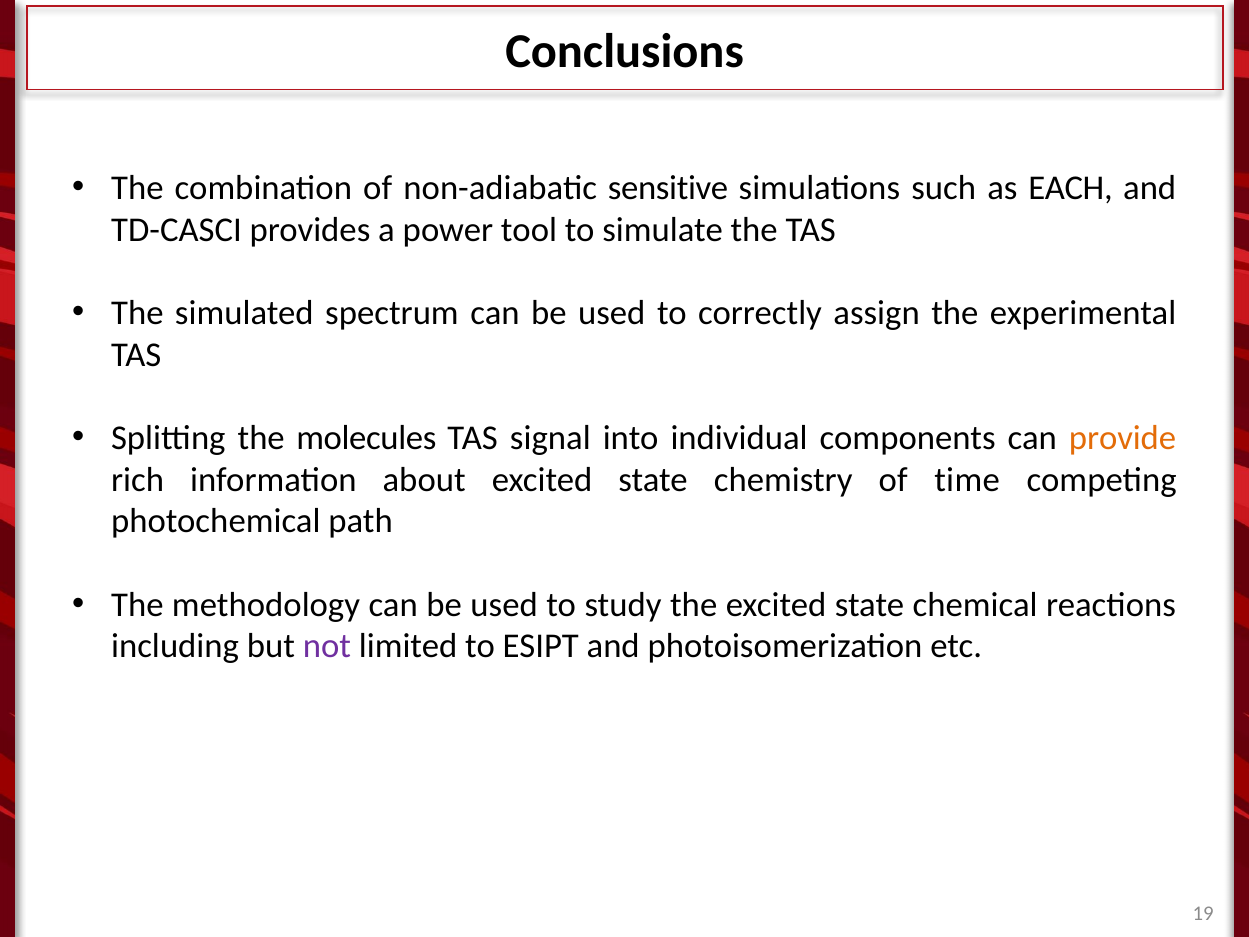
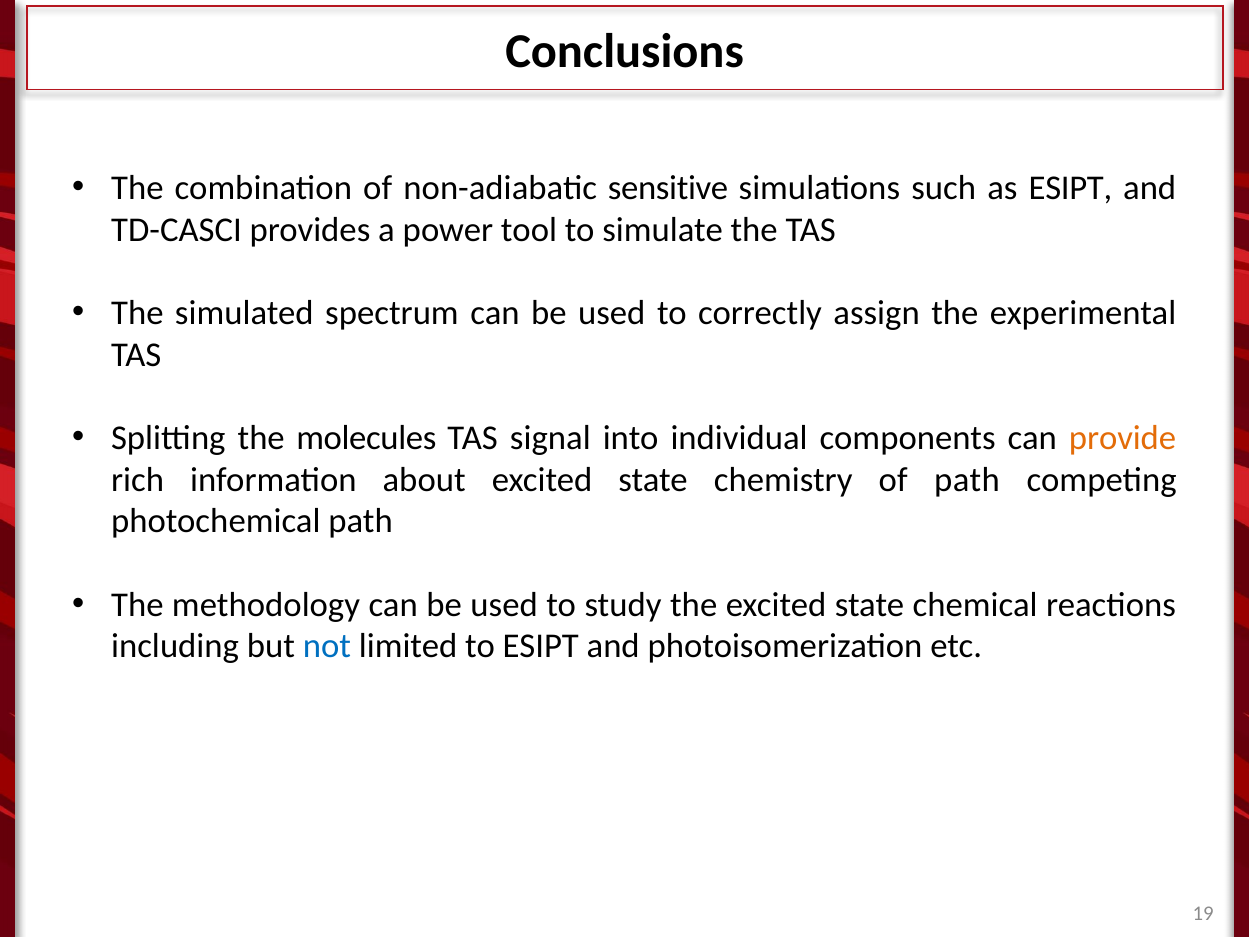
as EACH: EACH -> ESIPT
of time: time -> path
not colour: purple -> blue
